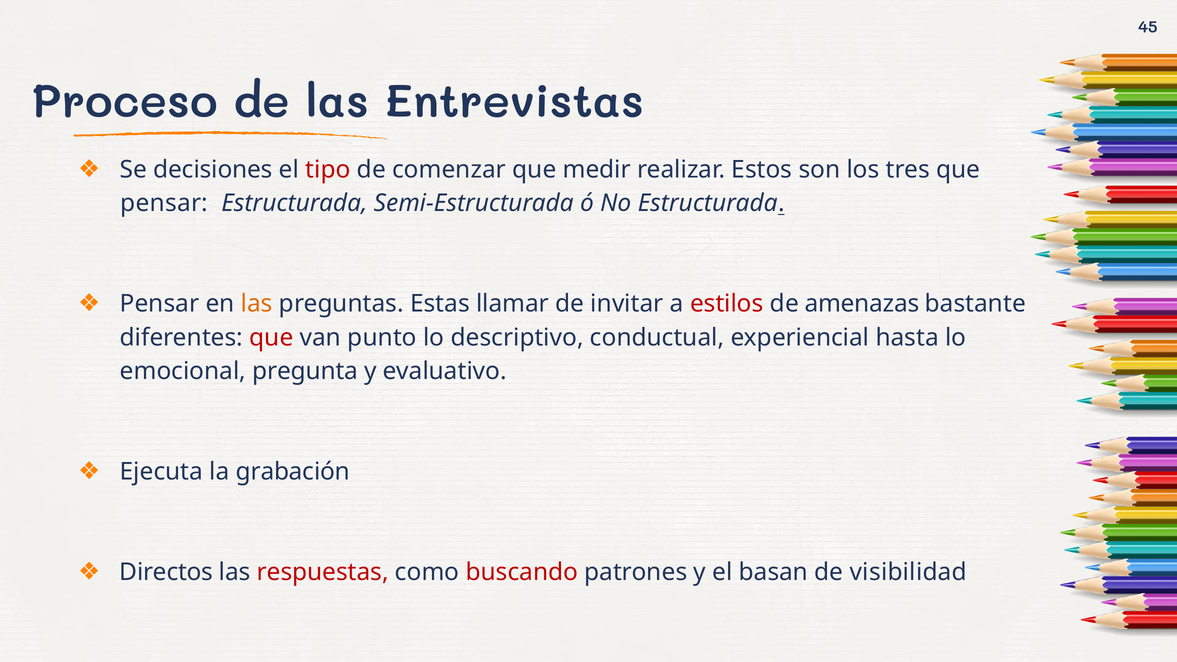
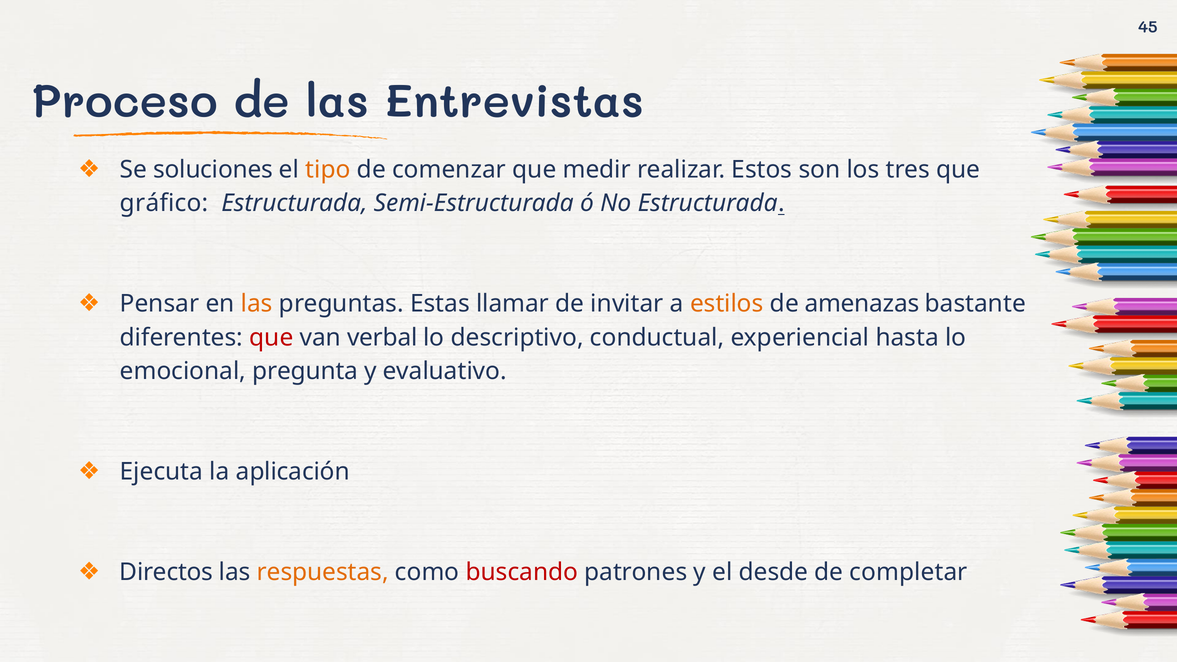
decisiones: decisiones -> soluciones
tipo colour: red -> orange
pensar at (164, 203): pensar -> gráfico
estilos colour: red -> orange
punto: punto -> verbal
grabación: grabación -> aplicación
respuestas colour: red -> orange
basan: basan -> desde
visibilidad: visibilidad -> completar
